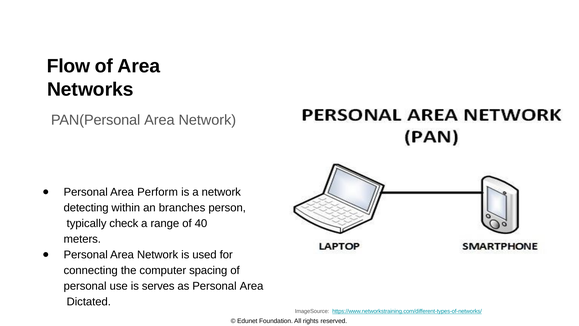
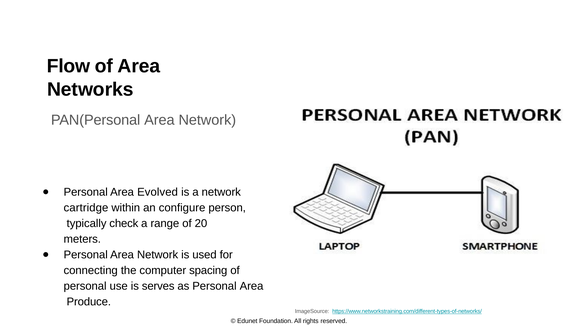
Perform: Perform -> Evolved
detecting: detecting -> cartridge
branches: branches -> configure
40: 40 -> 20
Dictated: Dictated -> Produce
